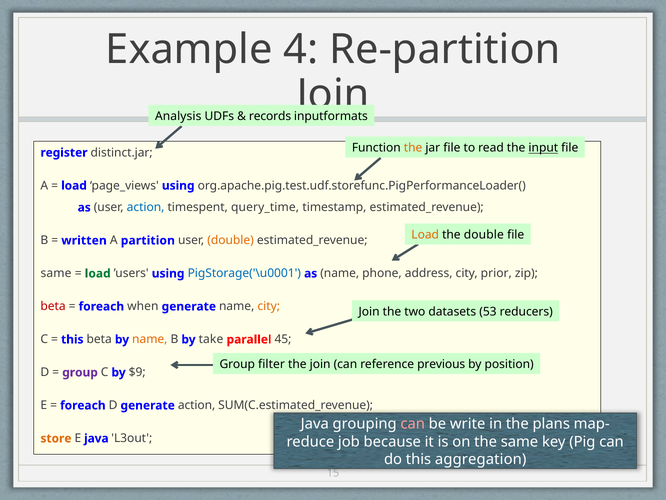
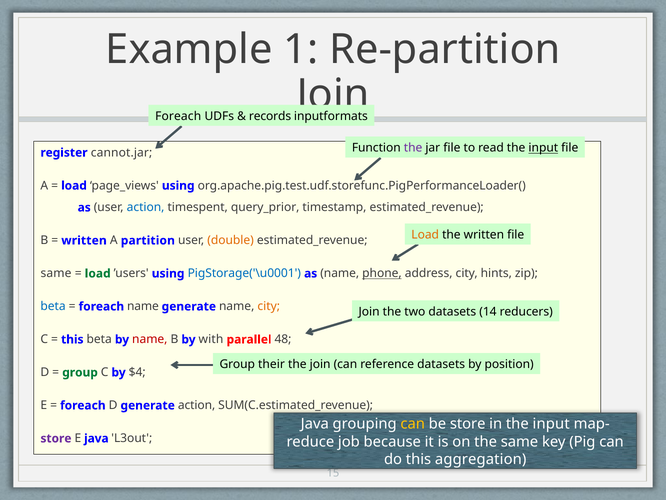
4: 4 -> 1
Analysis at (178, 116): Analysis -> Foreach
the at (413, 148) colour: orange -> purple
distinct.jar: distinct.jar -> cannot.jar
query_time: query_time -> query_prior
the double: double -> written
phone underline: none -> present
prior: prior -> hints
beta at (53, 306) colour: red -> blue
foreach when: when -> name
53: 53 -> 14
name at (150, 339) colour: orange -> red
take: take -> with
45: 45 -> 48
filter: filter -> their
reference previous: previous -> datasets
group at (80, 372) colour: purple -> green
$9: $9 -> $4
can at (413, 423) colour: pink -> yellow
be write: write -> store
in the plans: plans -> input
store at (56, 438) colour: orange -> purple
